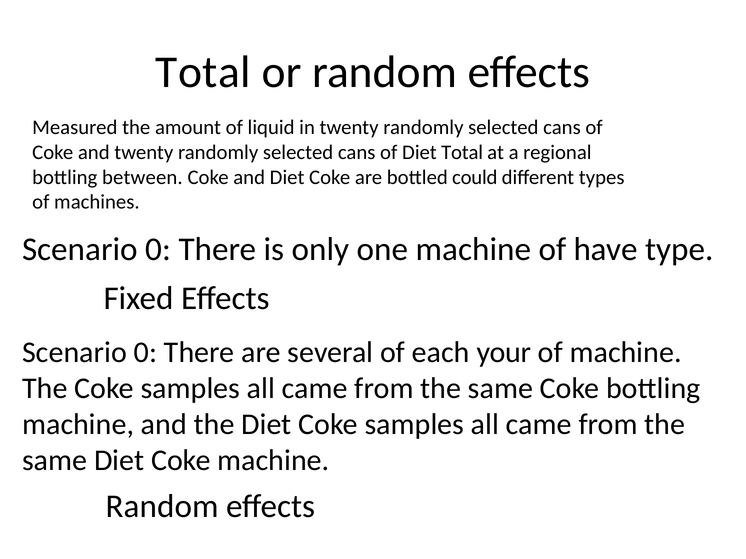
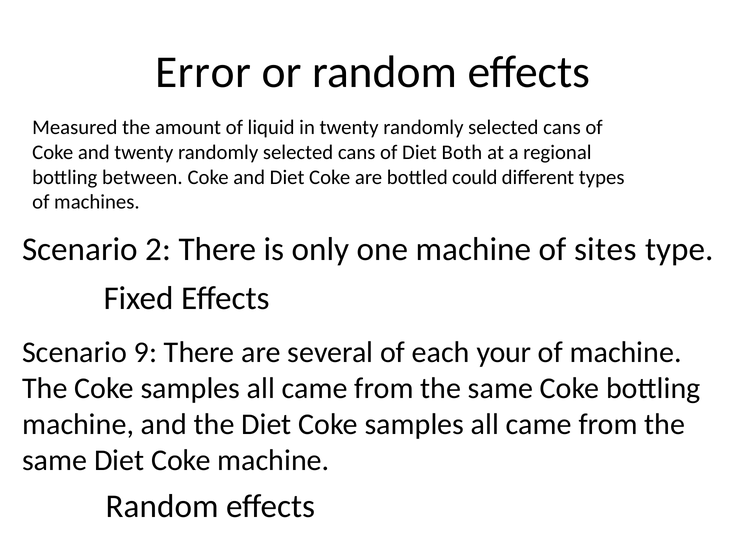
Total at (203, 72): Total -> Error
Diet Total: Total -> Both
0 at (158, 250): 0 -> 2
have: have -> sites
0 at (145, 353): 0 -> 9
